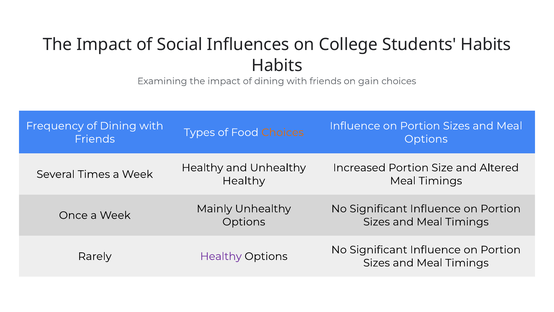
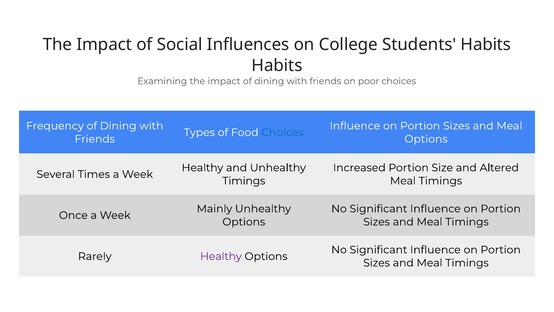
gain: gain -> poor
Choices at (283, 132) colour: orange -> blue
Healthy at (244, 181): Healthy -> Timings
